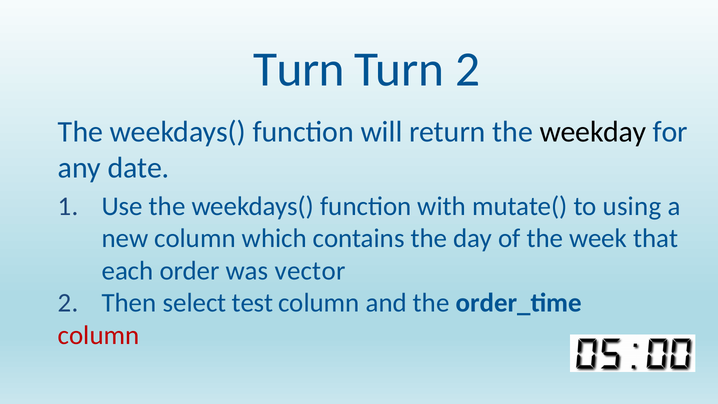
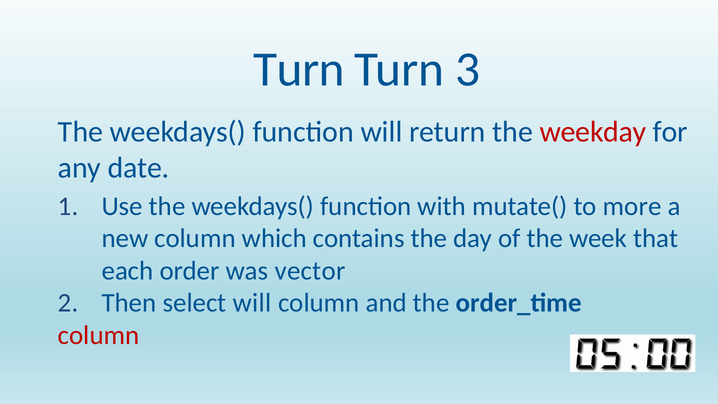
Turn 2: 2 -> 3
weekday colour: black -> red
using: using -> more
select test: test -> will
